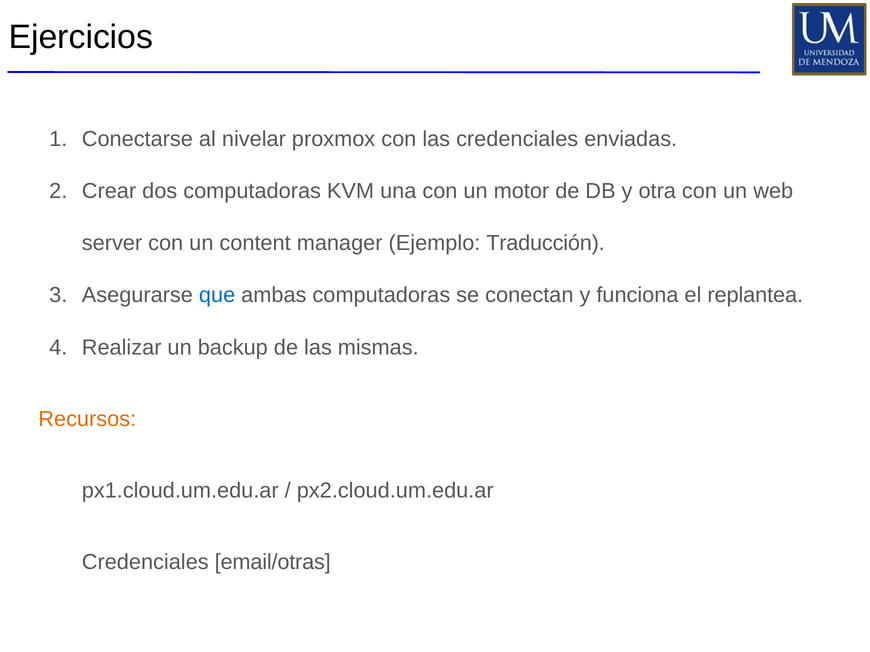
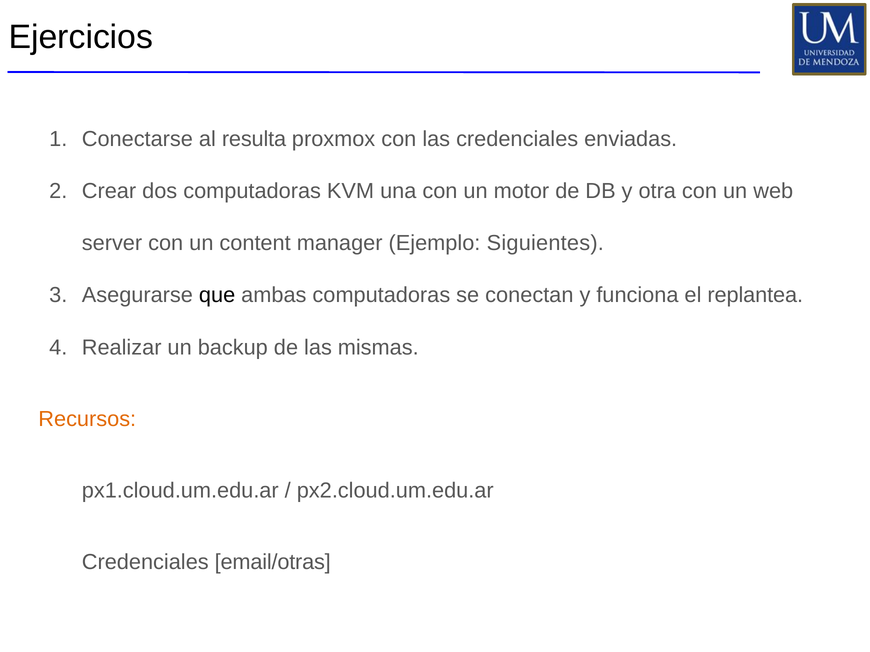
nivelar: nivelar -> resulta
Traducción: Traducción -> Siguientes
que colour: blue -> black
